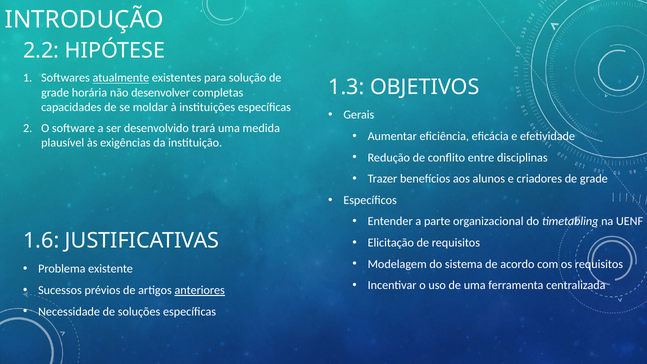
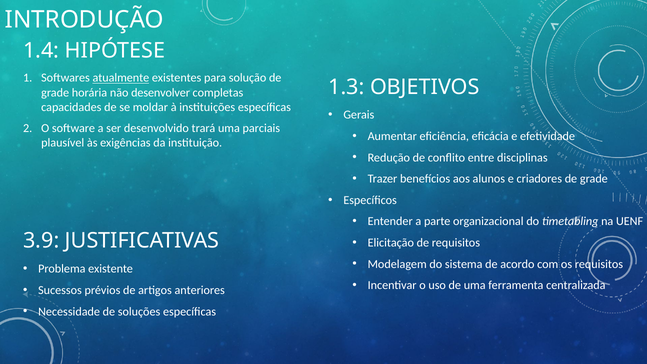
2.2: 2.2 -> 1.4
medida: medida -> parciais
1.6: 1.6 -> 3.9
anteriores underline: present -> none
